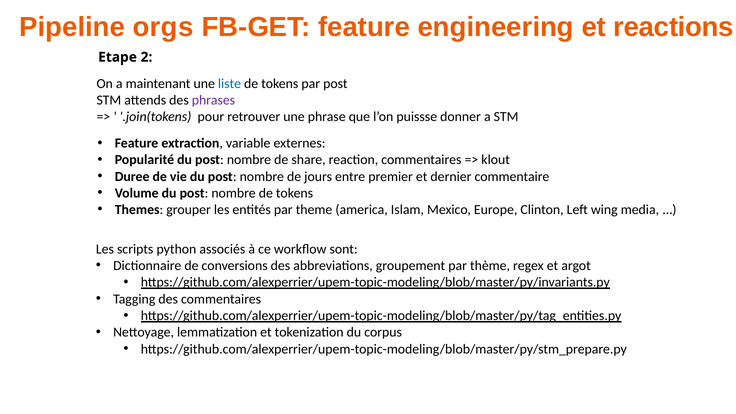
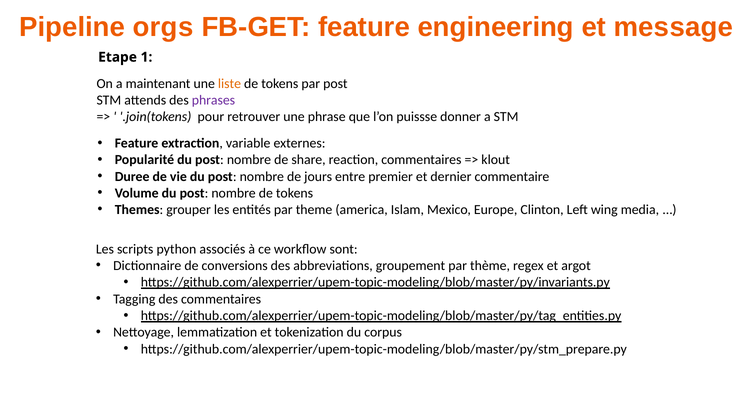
reactions: reactions -> message
2: 2 -> 1
liste colour: blue -> orange
